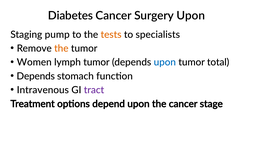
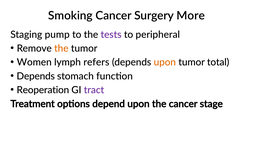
Diabetes: Diabetes -> Smoking
Surgery Upon: Upon -> More
tests colour: orange -> purple
specialists: specialists -> peripheral
lymph tumor: tumor -> refers
upon at (165, 62) colour: blue -> orange
Intravenous: Intravenous -> Reoperation
